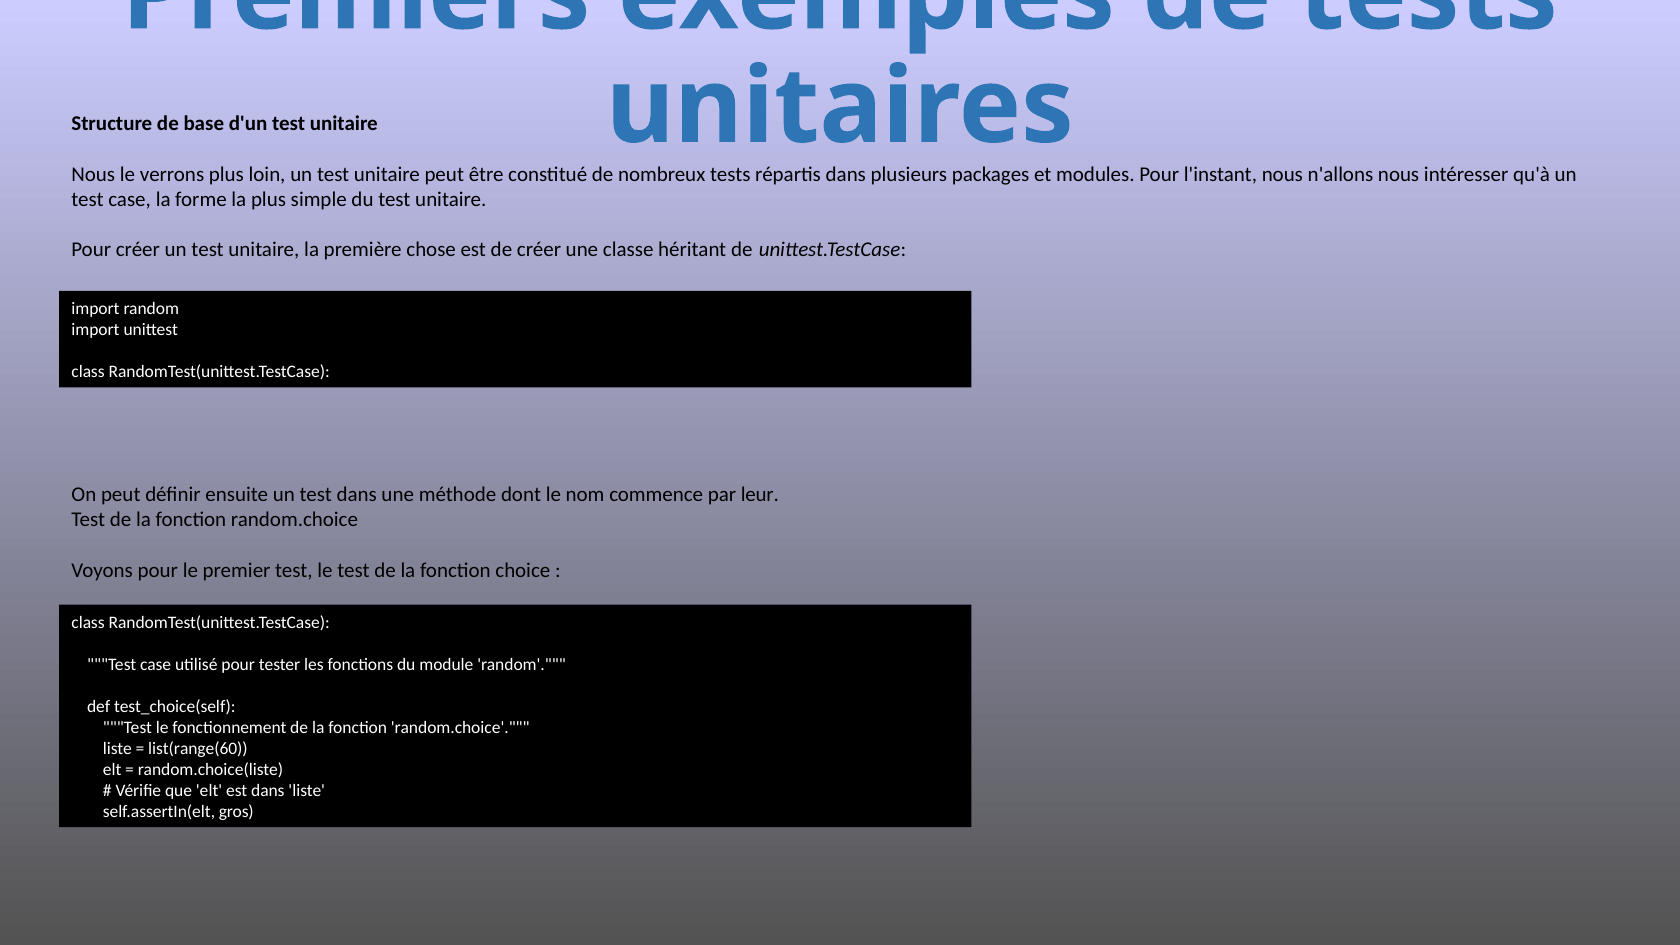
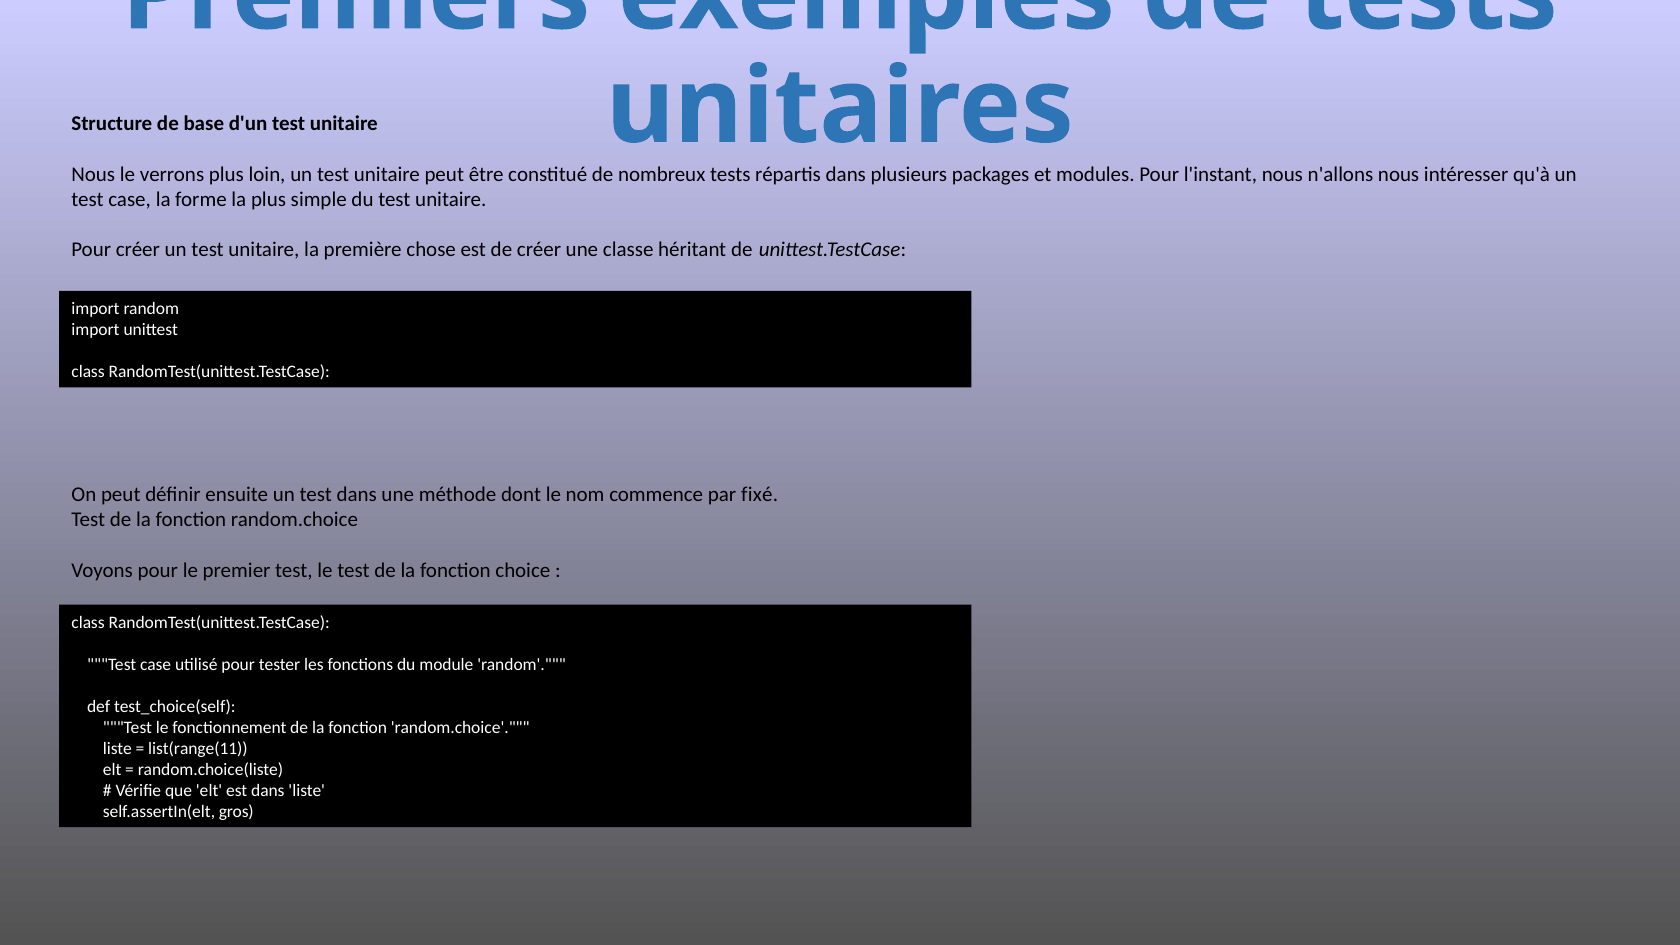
leur: leur -> fixé
list(range(60: list(range(60 -> list(range(11
